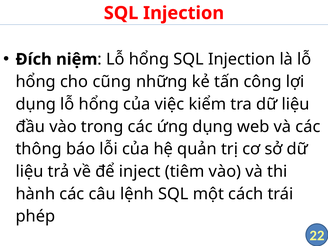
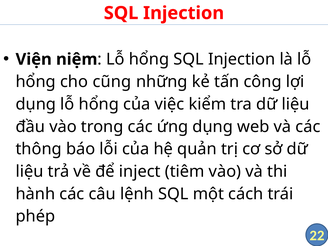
Đích: Đích -> Viện
